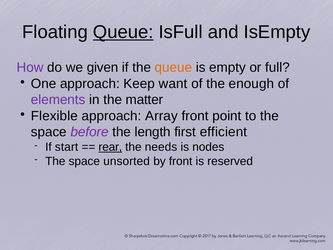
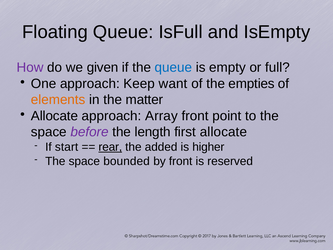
Queue at (123, 32) underline: present -> none
queue at (173, 67) colour: orange -> blue
enough: enough -> empties
elements colour: purple -> orange
Flexible at (54, 116): Flexible -> Allocate
first efficient: efficient -> allocate
needs: needs -> added
nodes: nodes -> higher
unsorted: unsorted -> bounded
